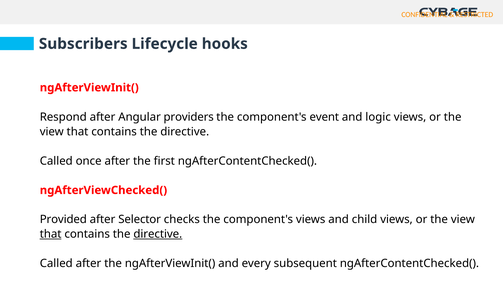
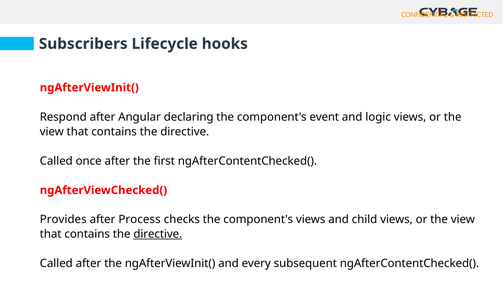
providers: providers -> declaring
Provided: Provided -> Provides
Selector: Selector -> Process
that at (51, 234) underline: present -> none
